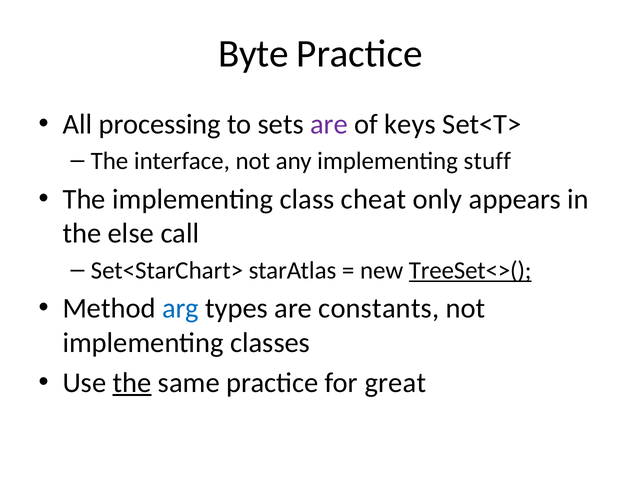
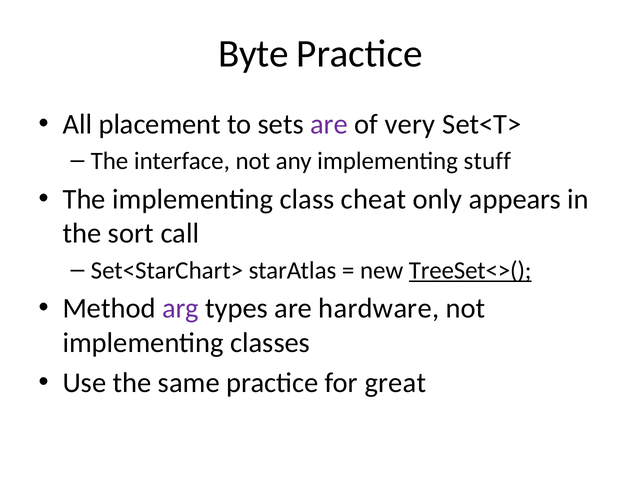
processing: processing -> placement
keys: keys -> very
else: else -> sort
arg colour: blue -> purple
constants: constants -> hardware
the at (132, 382) underline: present -> none
